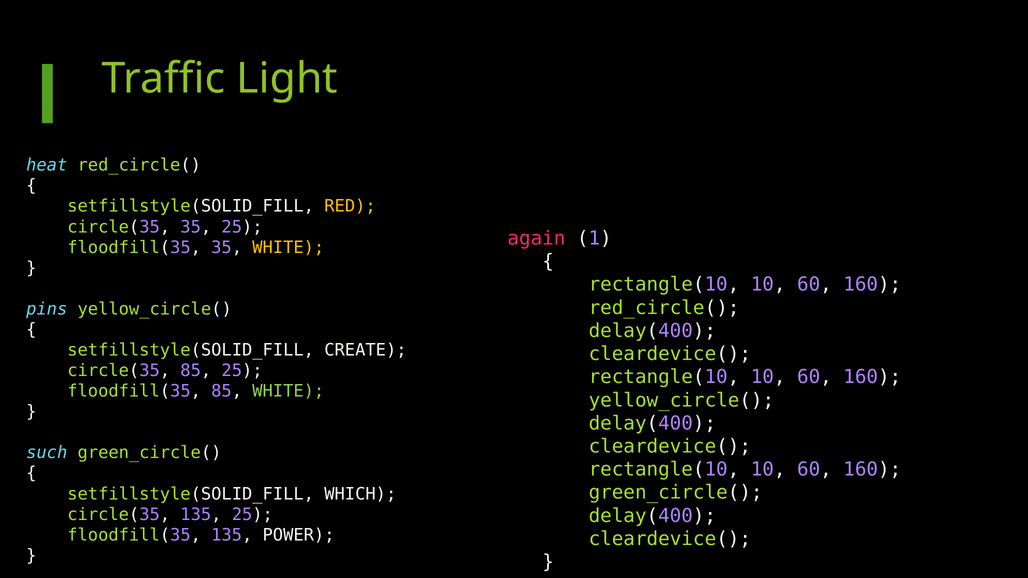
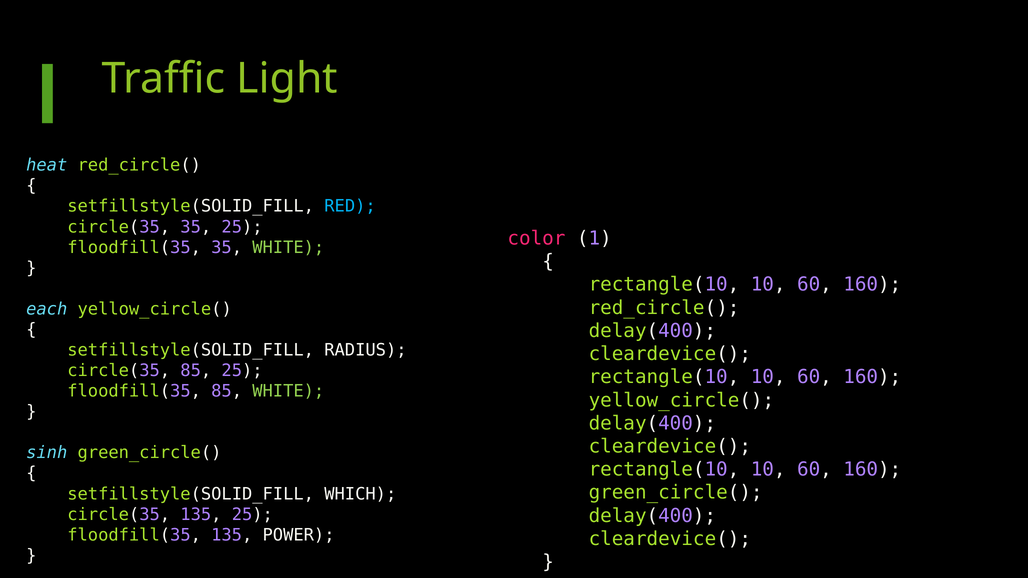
RED colour: yellow -> light blue
again: again -> color
WHITE at (288, 248) colour: yellow -> light green
pins: pins -> each
CREATE: CREATE -> RADIUS
such: such -> sinh
